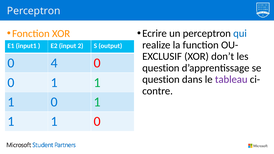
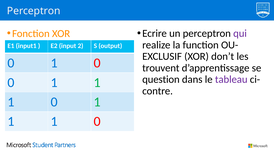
qui colour: blue -> purple
4 at (54, 63): 4 -> 1
question at (161, 68): question -> trouvent
